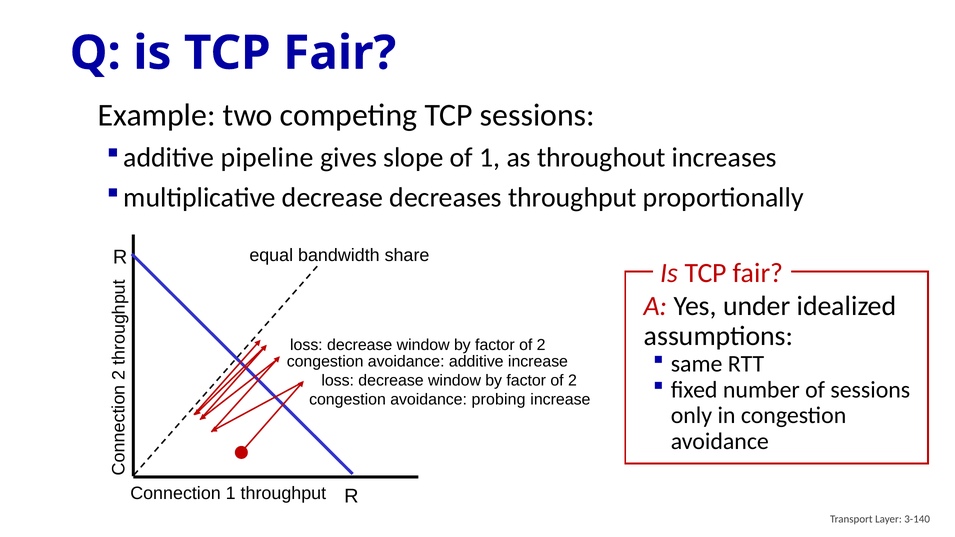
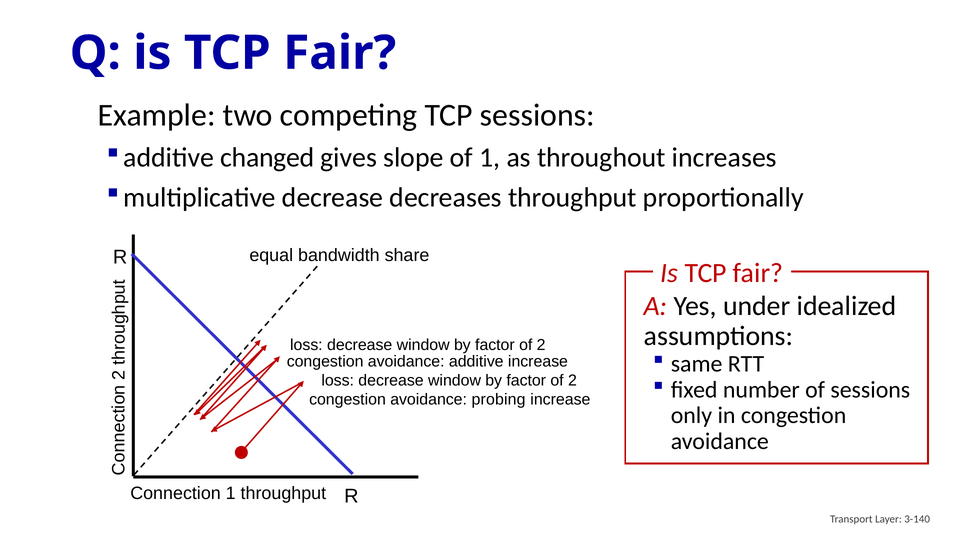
pipeline: pipeline -> changed
